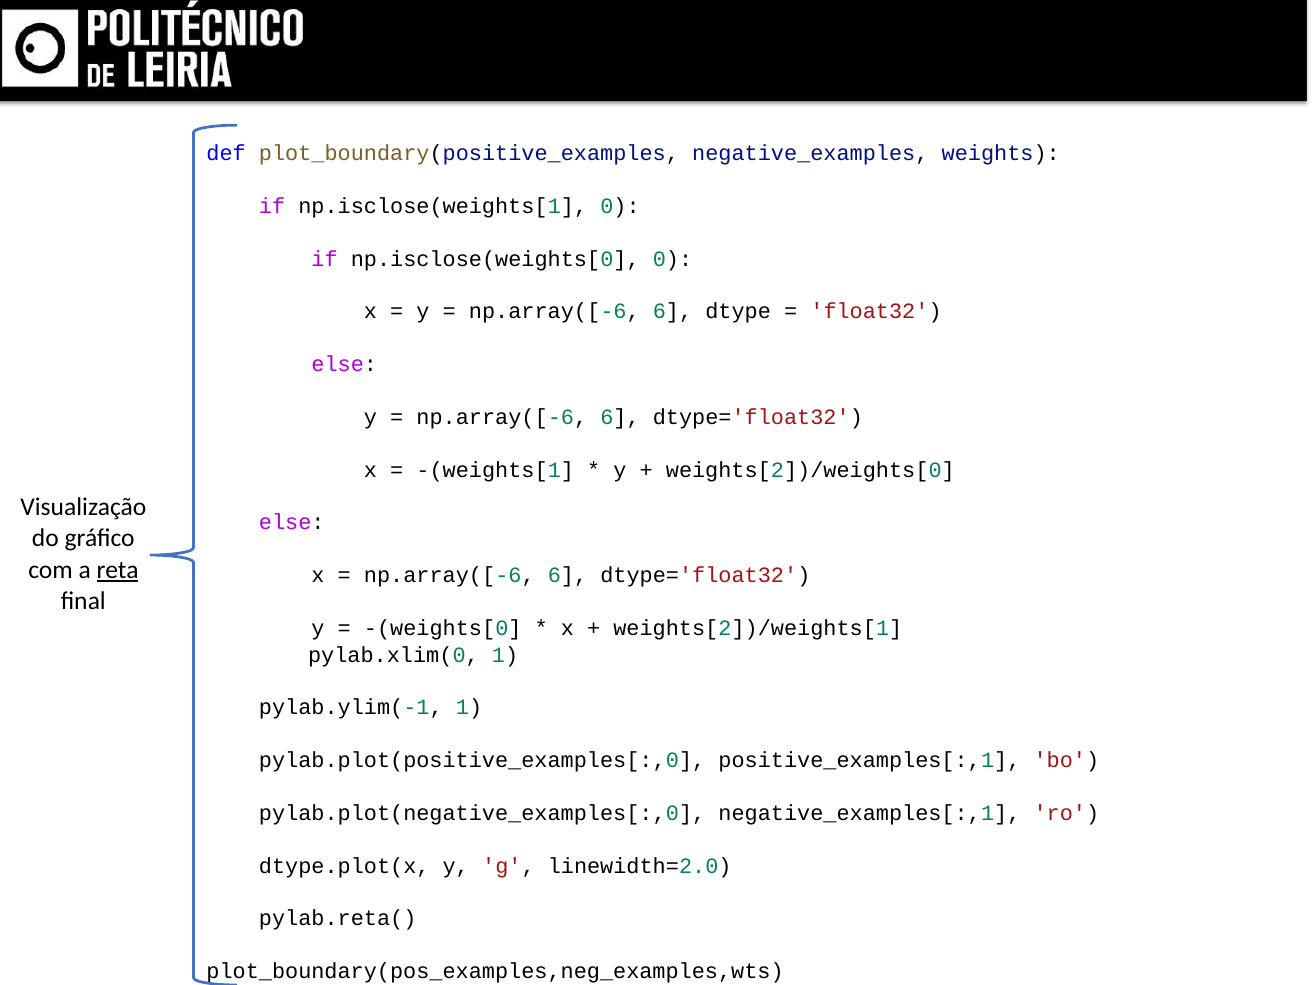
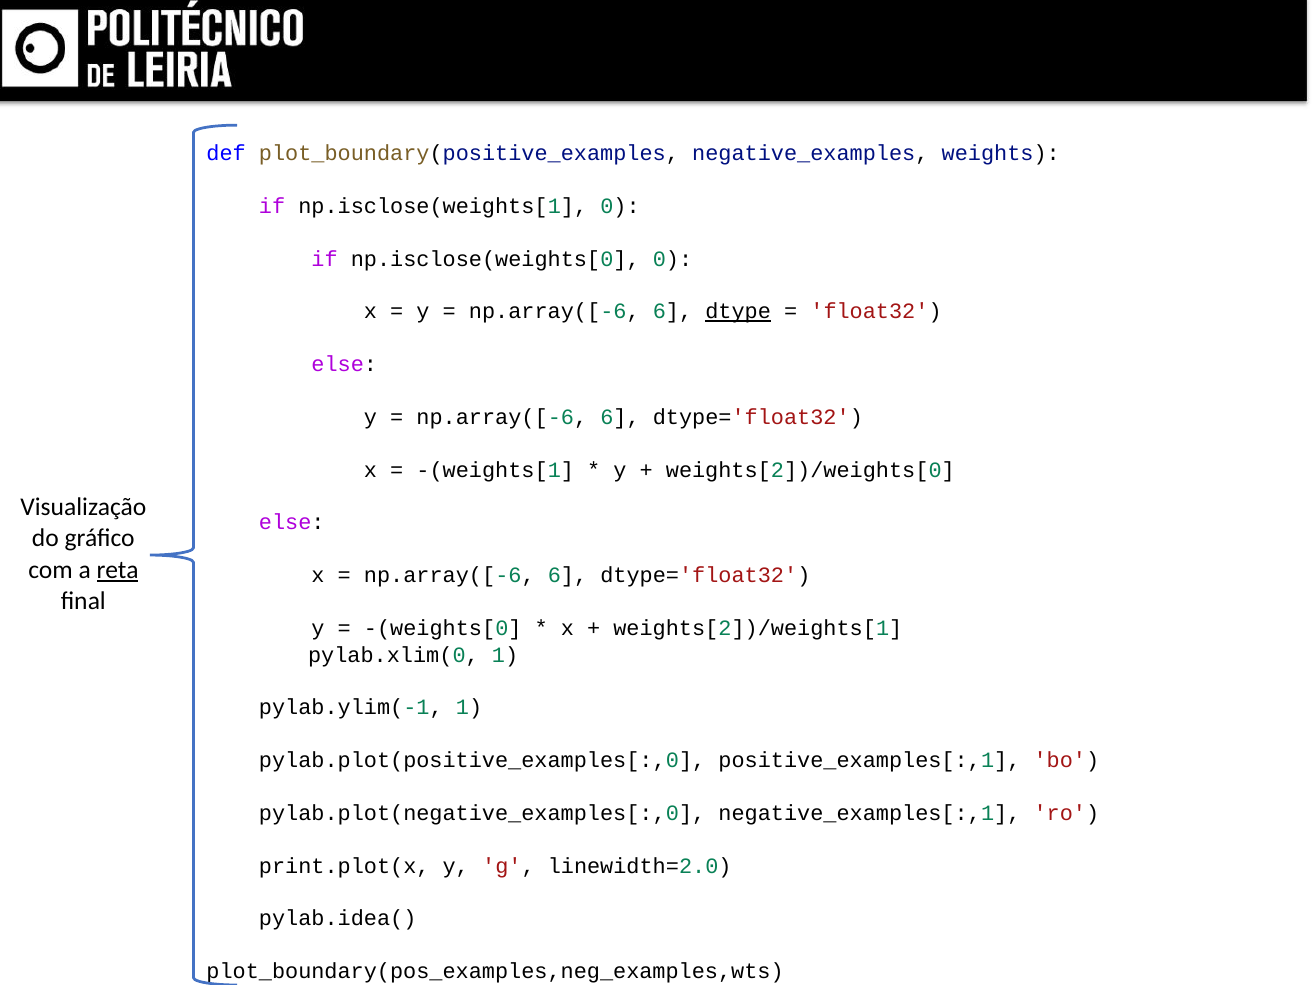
dtype underline: none -> present
dtype.plot(x: dtype.plot(x -> print.plot(x
pylab.reta(: pylab.reta( -> pylab.idea(
